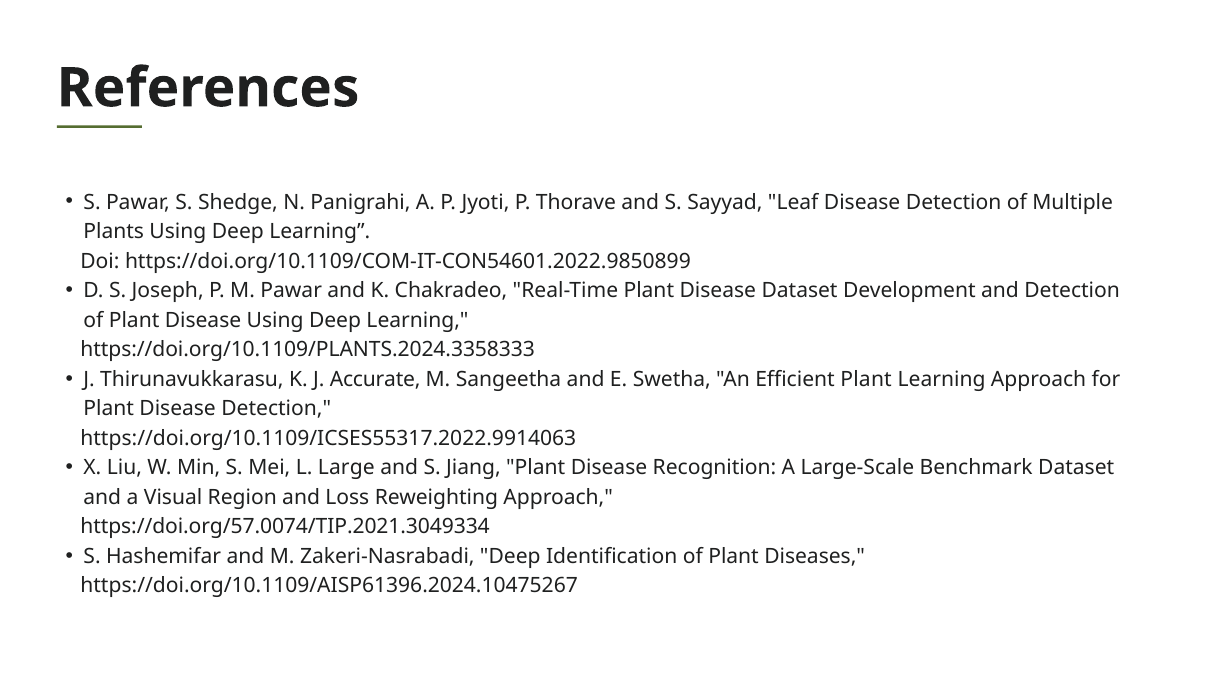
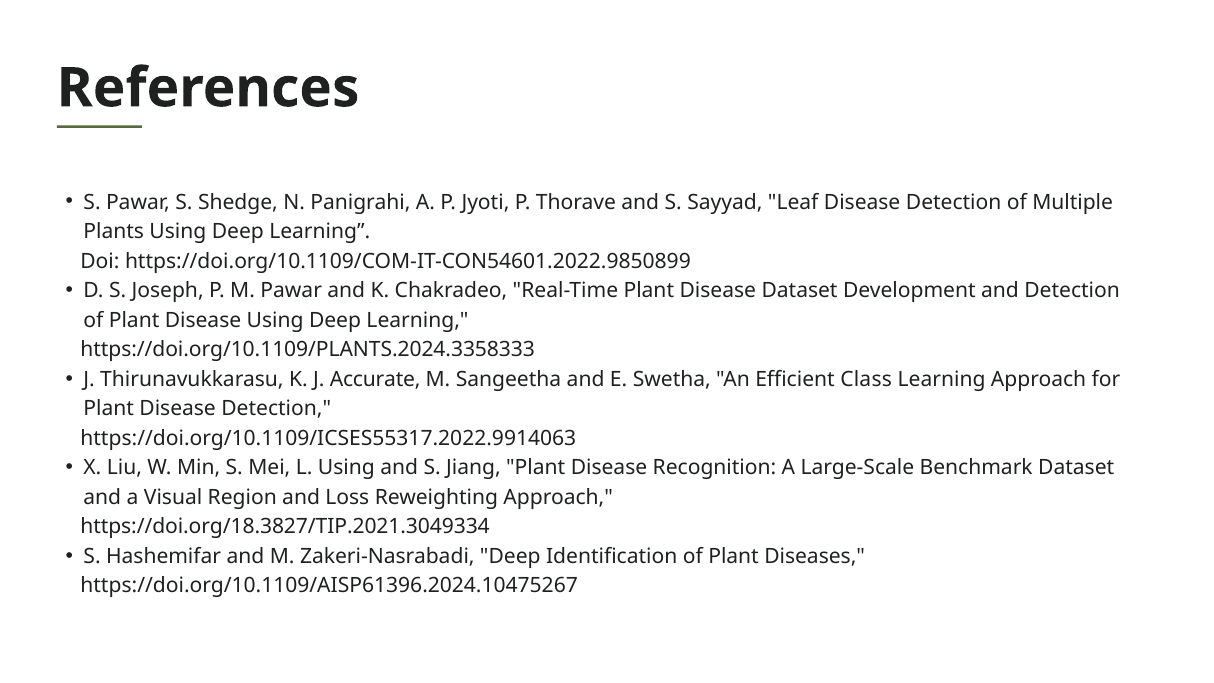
Efficient Plant: Plant -> Class
L Large: Large -> Using
https://doi.org/57.0074/TIP.2021.3049334: https://doi.org/57.0074/TIP.2021.3049334 -> https://doi.org/18.3827/TIP.2021.3049334
